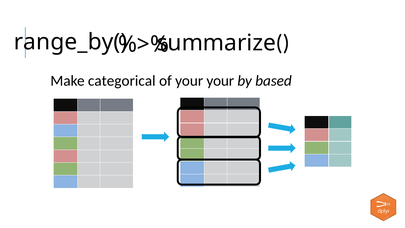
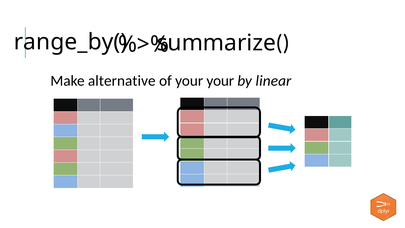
categorical: categorical -> alternative
based: based -> linear
